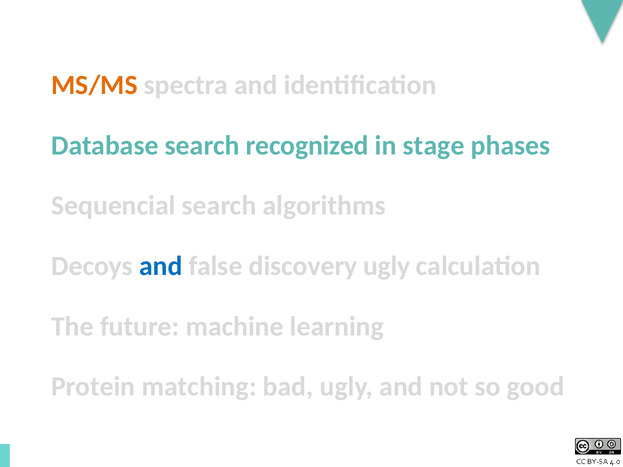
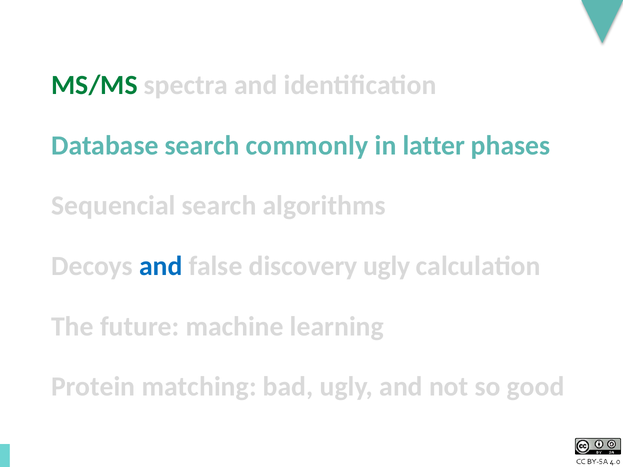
MS/MS colour: orange -> green
recognized: recognized -> commonly
stage: stage -> latter
